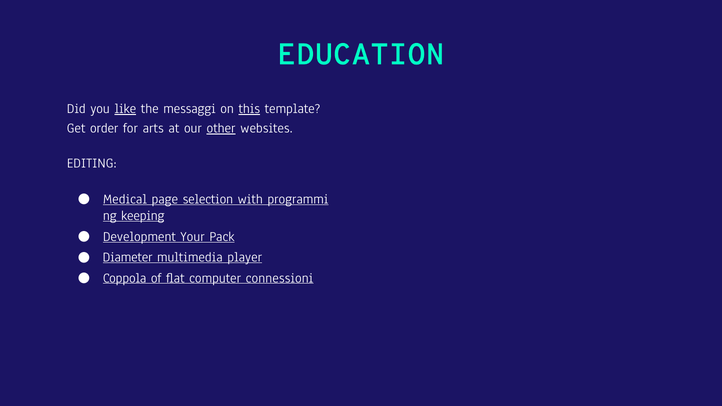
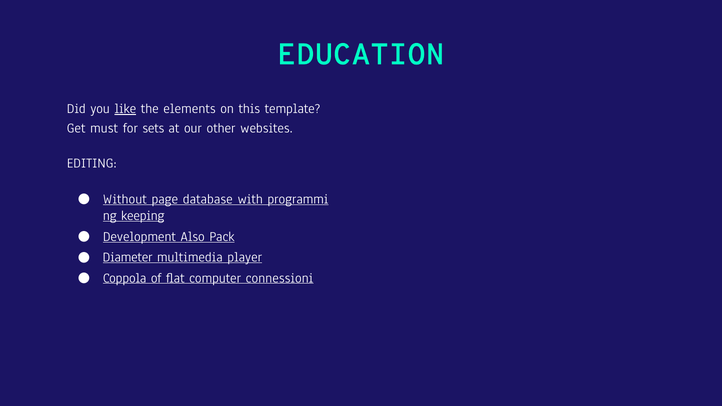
messaggi: messaggi -> elements
this underline: present -> none
order: order -> must
arts: arts -> sets
other underline: present -> none
Medical: Medical -> Without
selection: selection -> database
Your: Your -> Also
